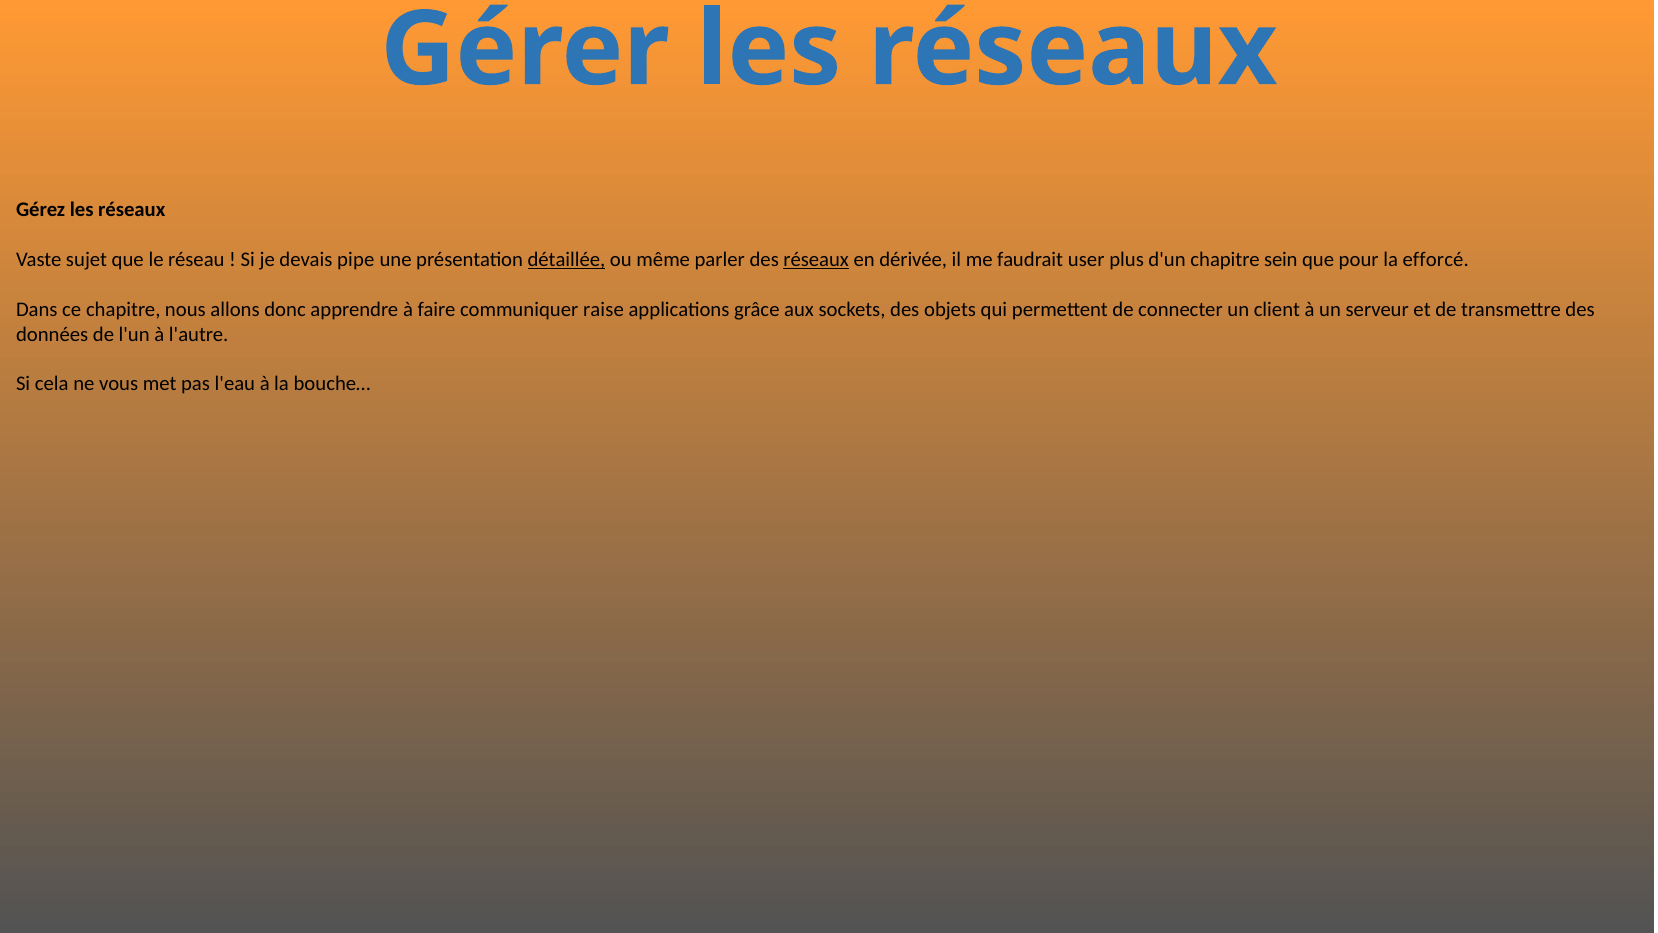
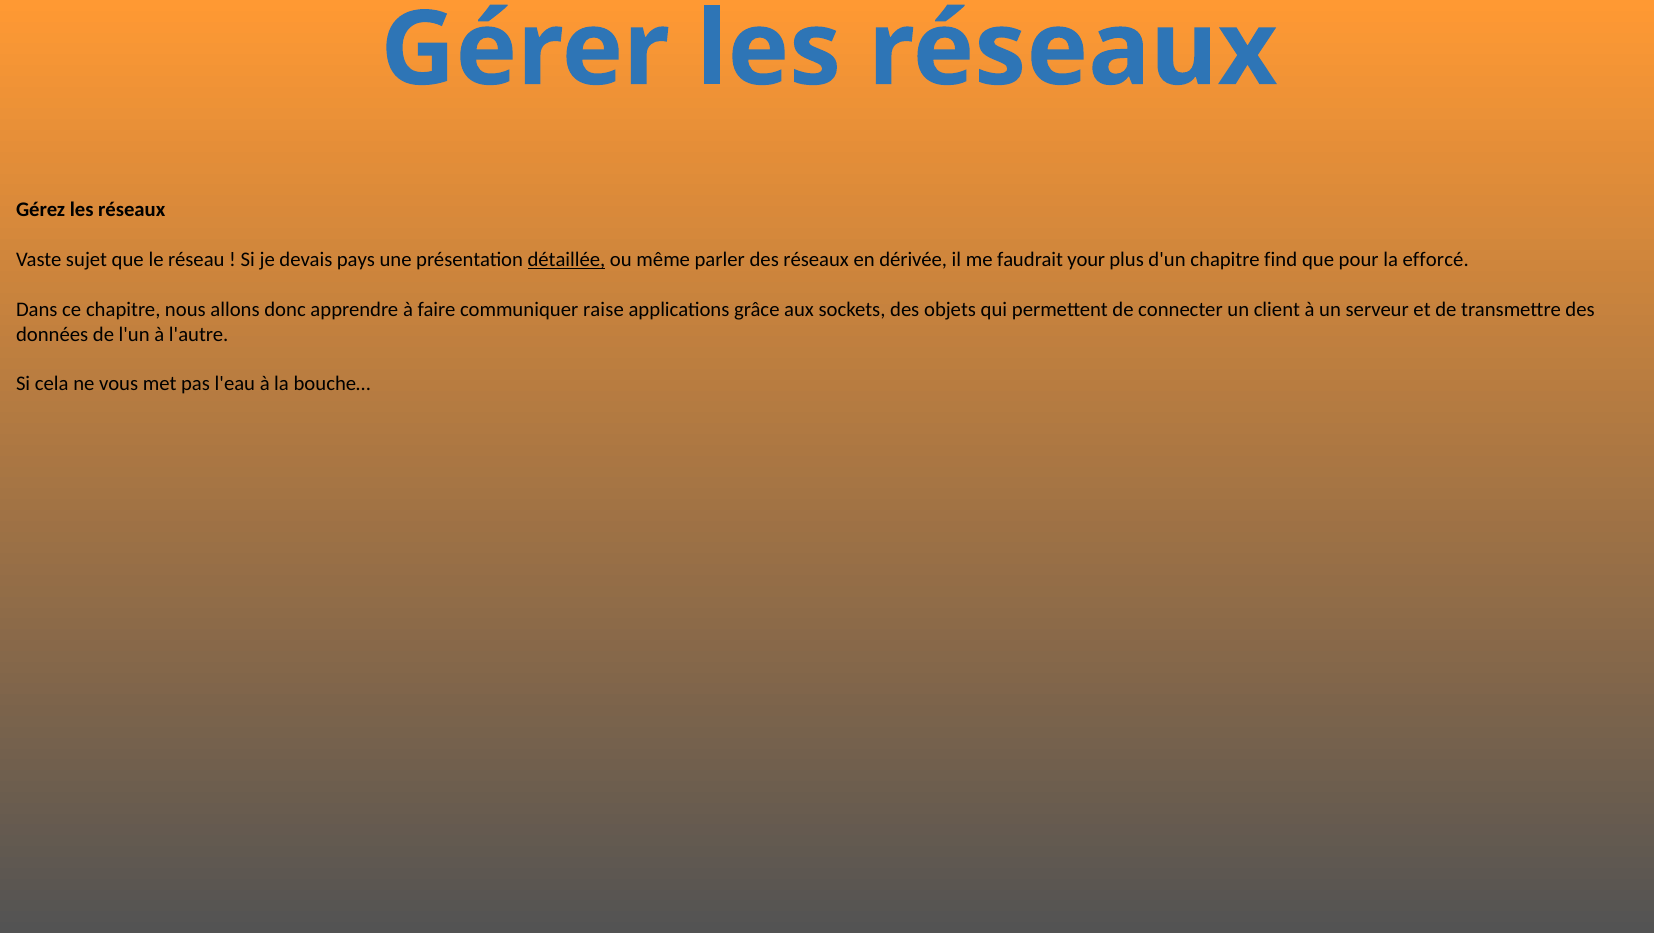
pipe: pipe -> pays
réseaux at (816, 259) underline: present -> none
user: user -> your
sein: sein -> find
